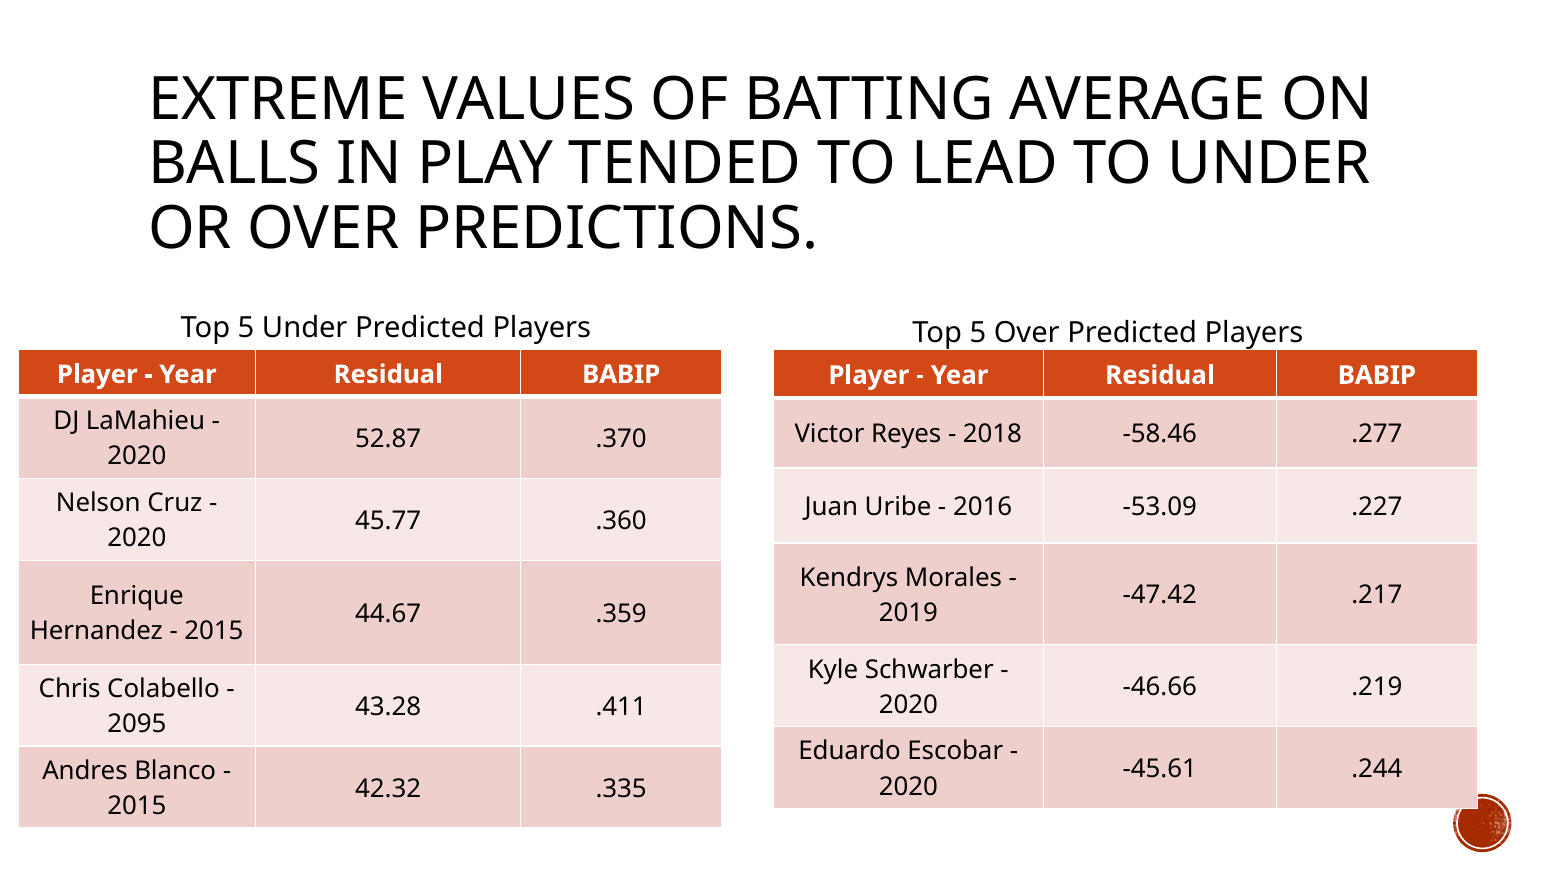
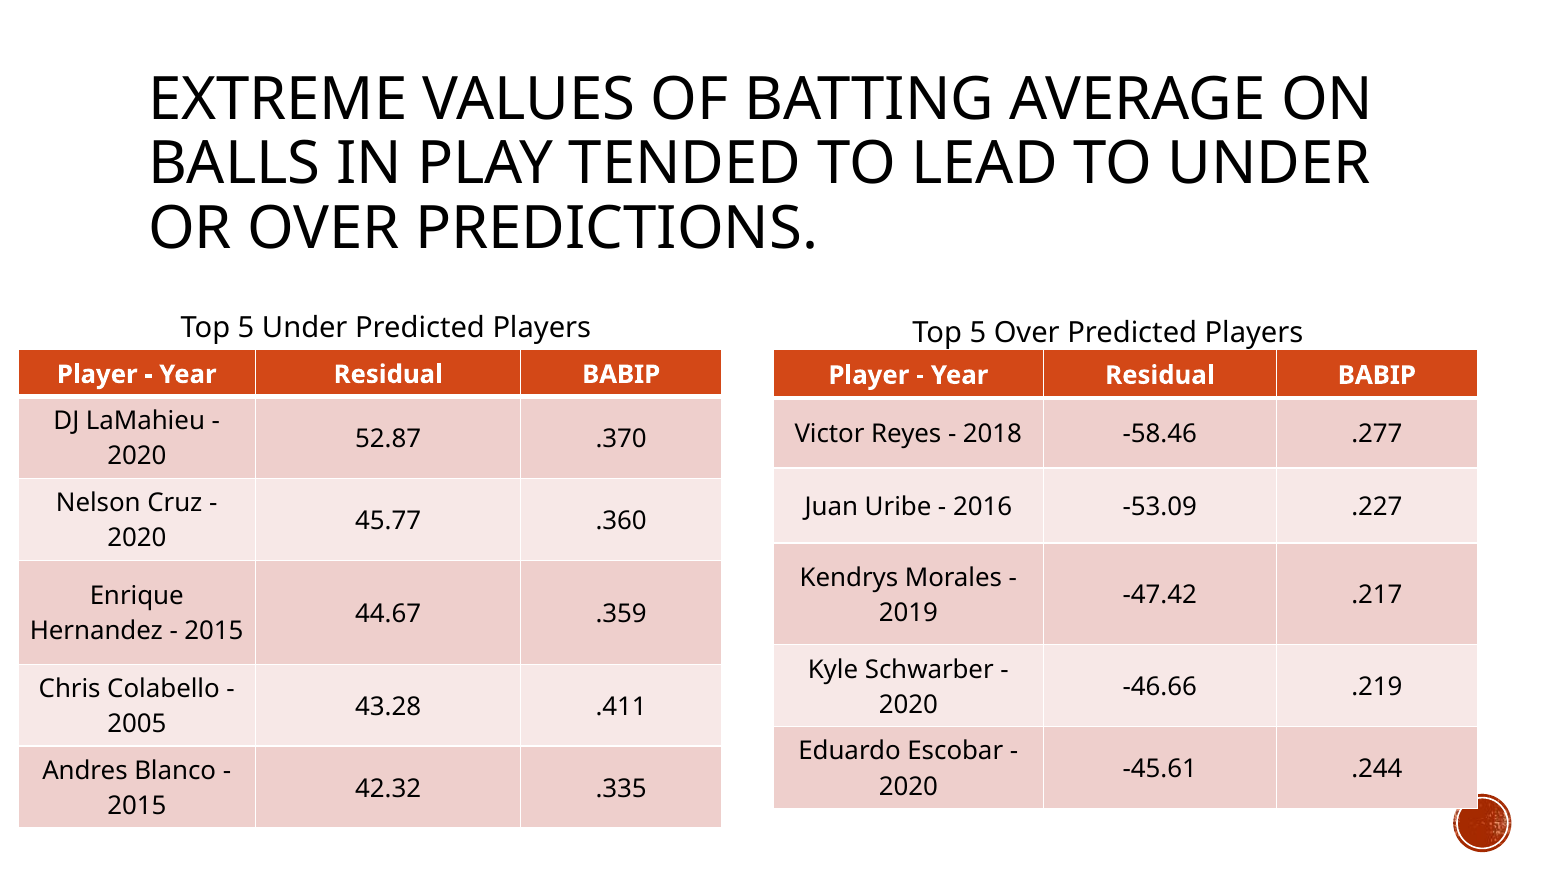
2095: 2095 -> 2005
